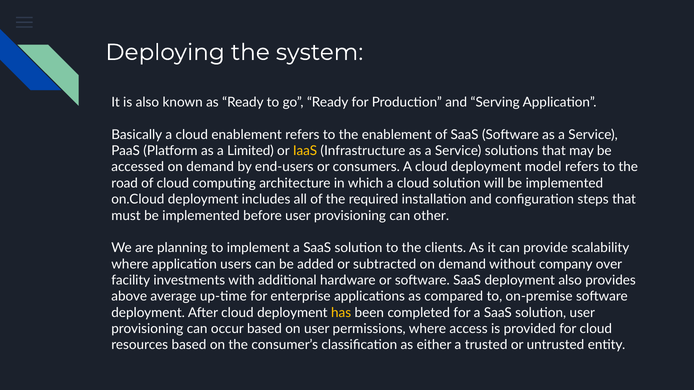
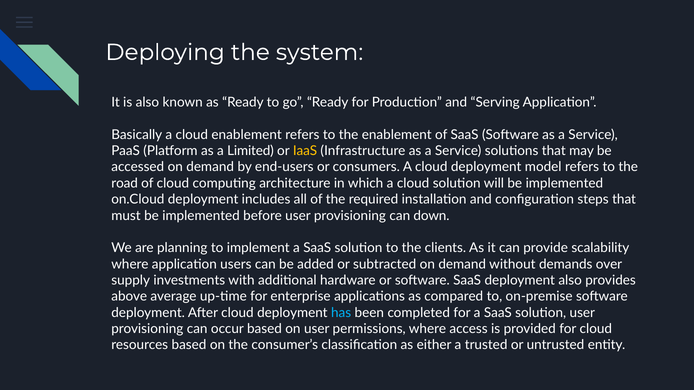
other: other -> down
company: company -> demands
facility: facility -> supply
has colour: yellow -> light blue
